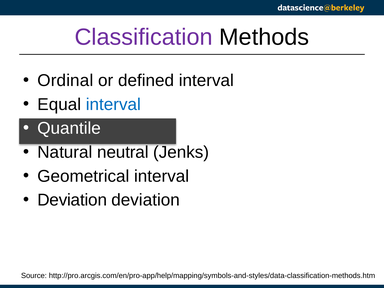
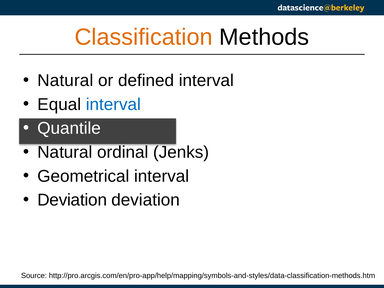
Classification colour: purple -> orange
Ordinal at (65, 81): Ordinal -> Natural
neutral: neutral -> ordinal
